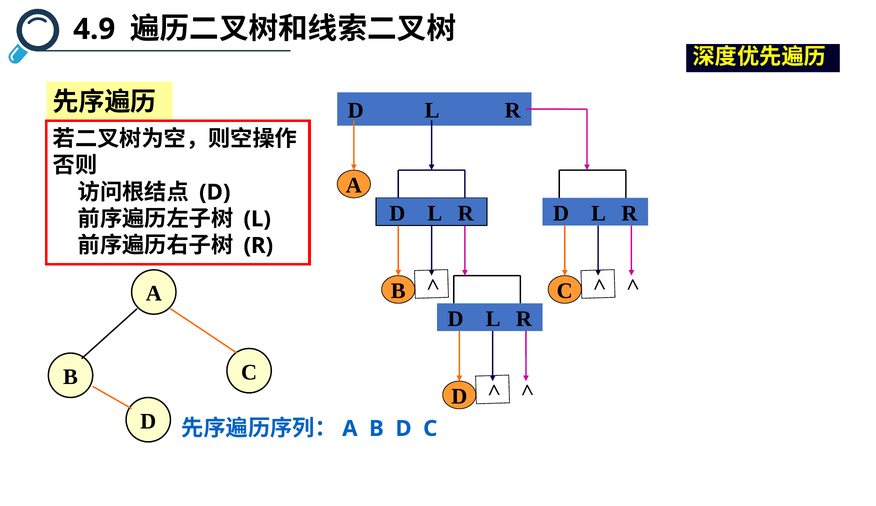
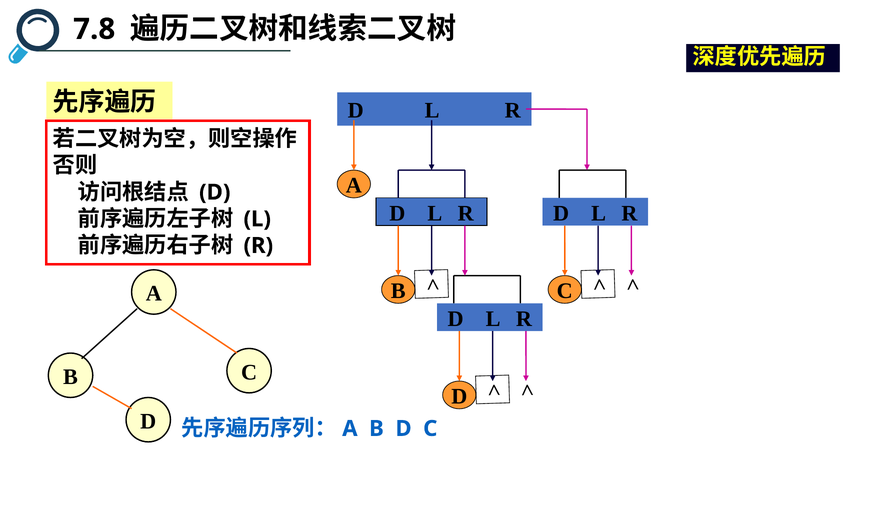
4.9: 4.9 -> 7.8
